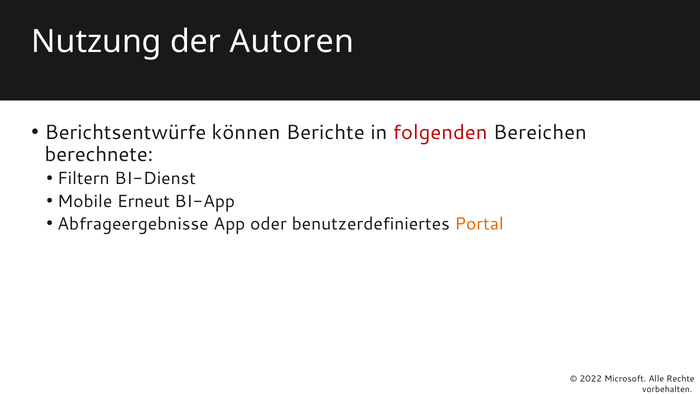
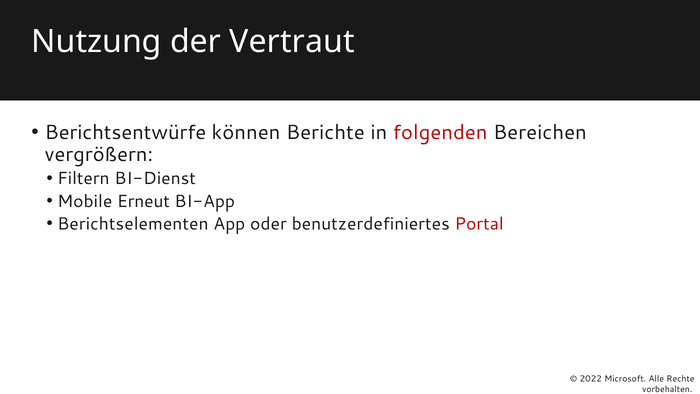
Autoren: Autoren -> Vertraut
berechnete: berechnete -> vergrößern
Abfrageergebnisse: Abfrageergebnisse -> Berichtselementen
Portal colour: orange -> red
